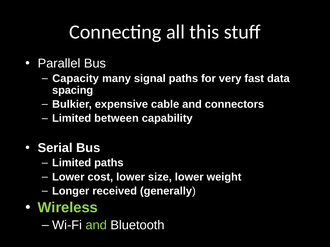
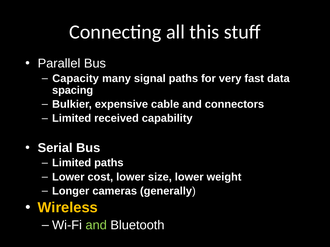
between: between -> received
received: received -> cameras
Wireless colour: light green -> yellow
